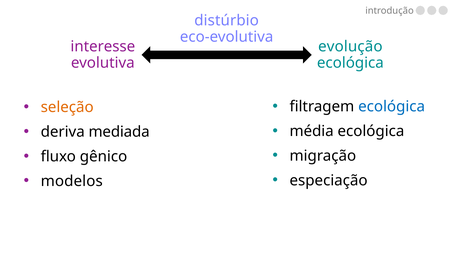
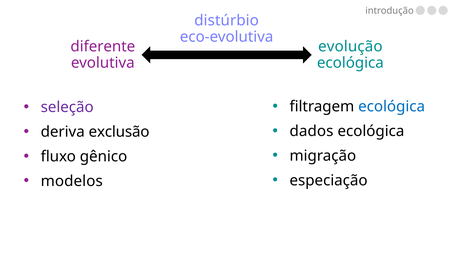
interesse: interesse -> diferente
seleção colour: orange -> purple
média: média -> dados
mediada: mediada -> exclusão
